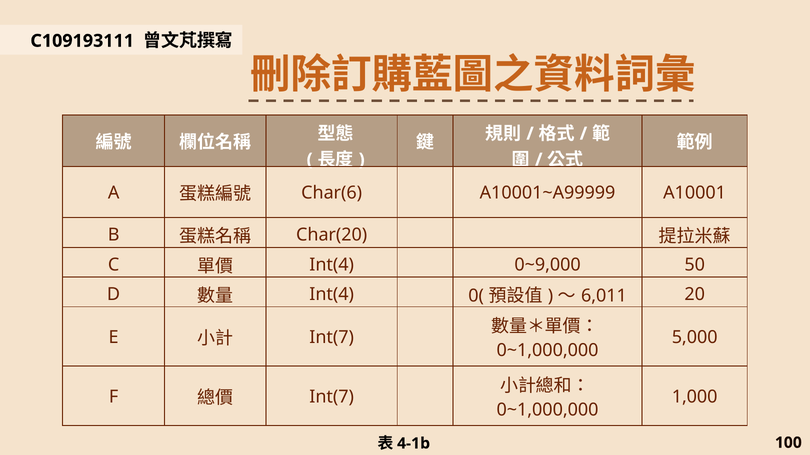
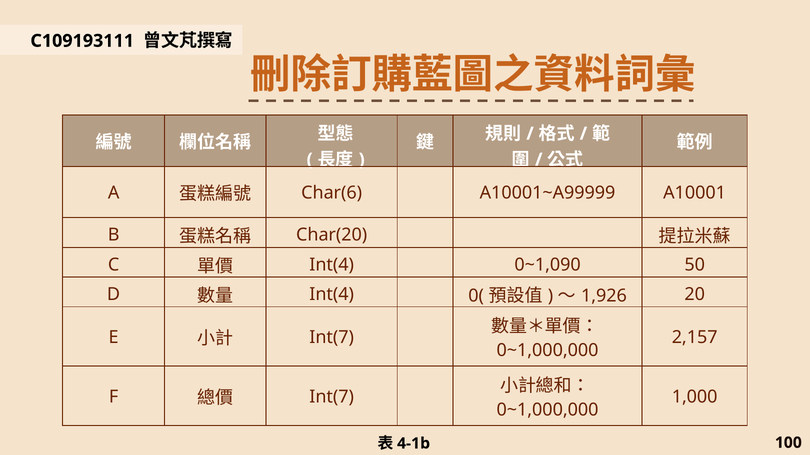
0~9,000: 0~9,000 -> 0~1,090
6,011: 6,011 -> 1,926
5,000: 5,000 -> 2,157
